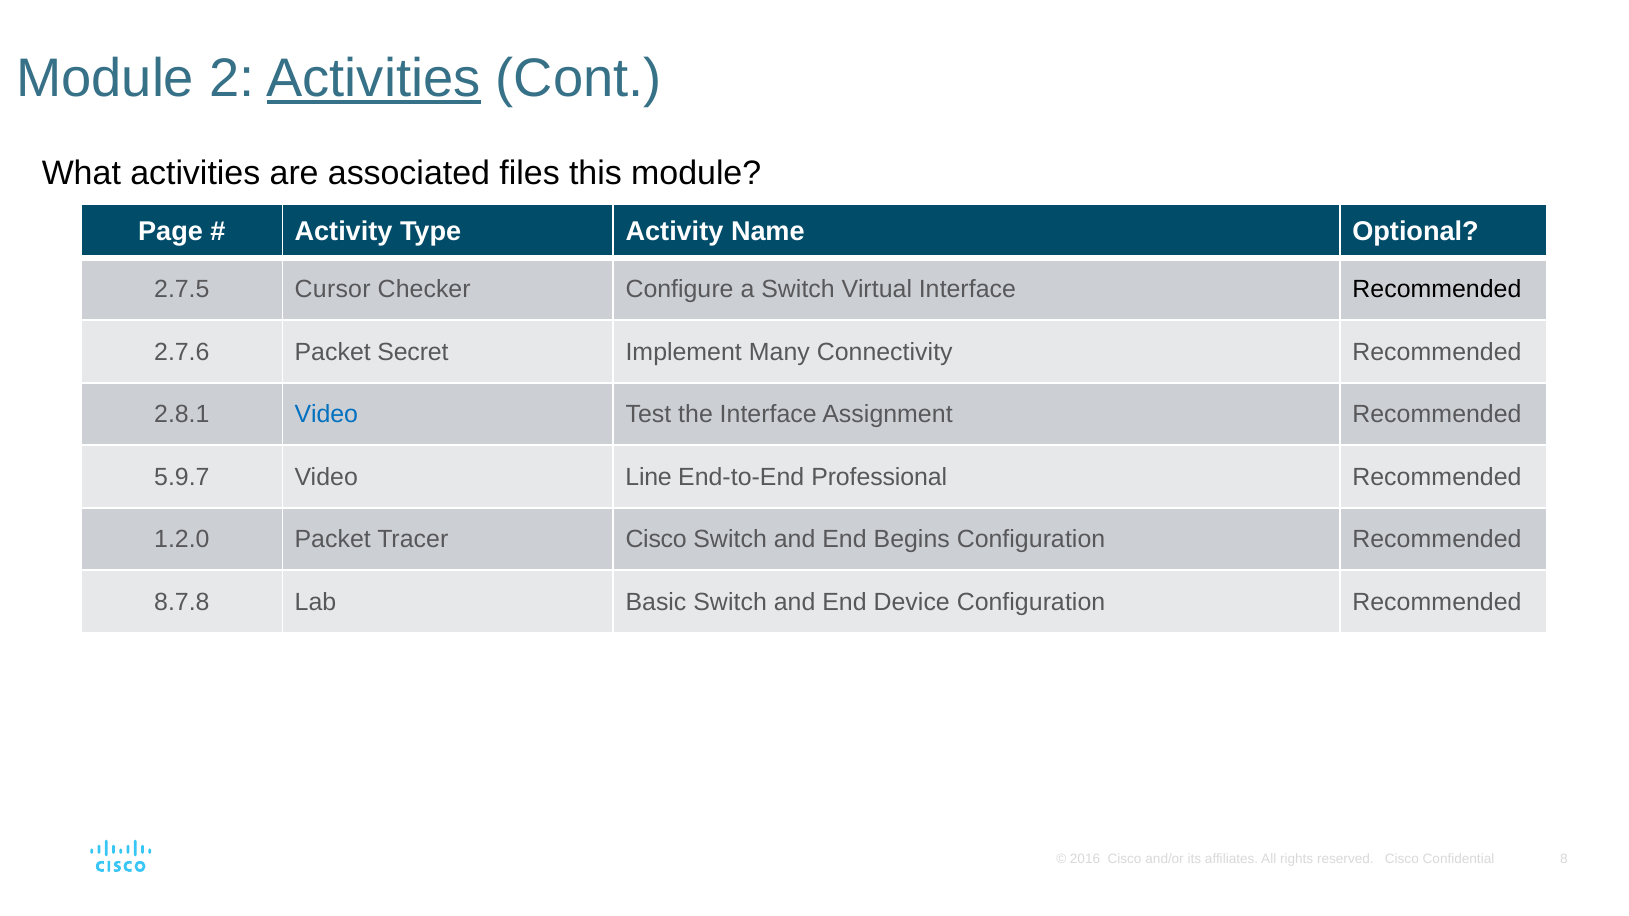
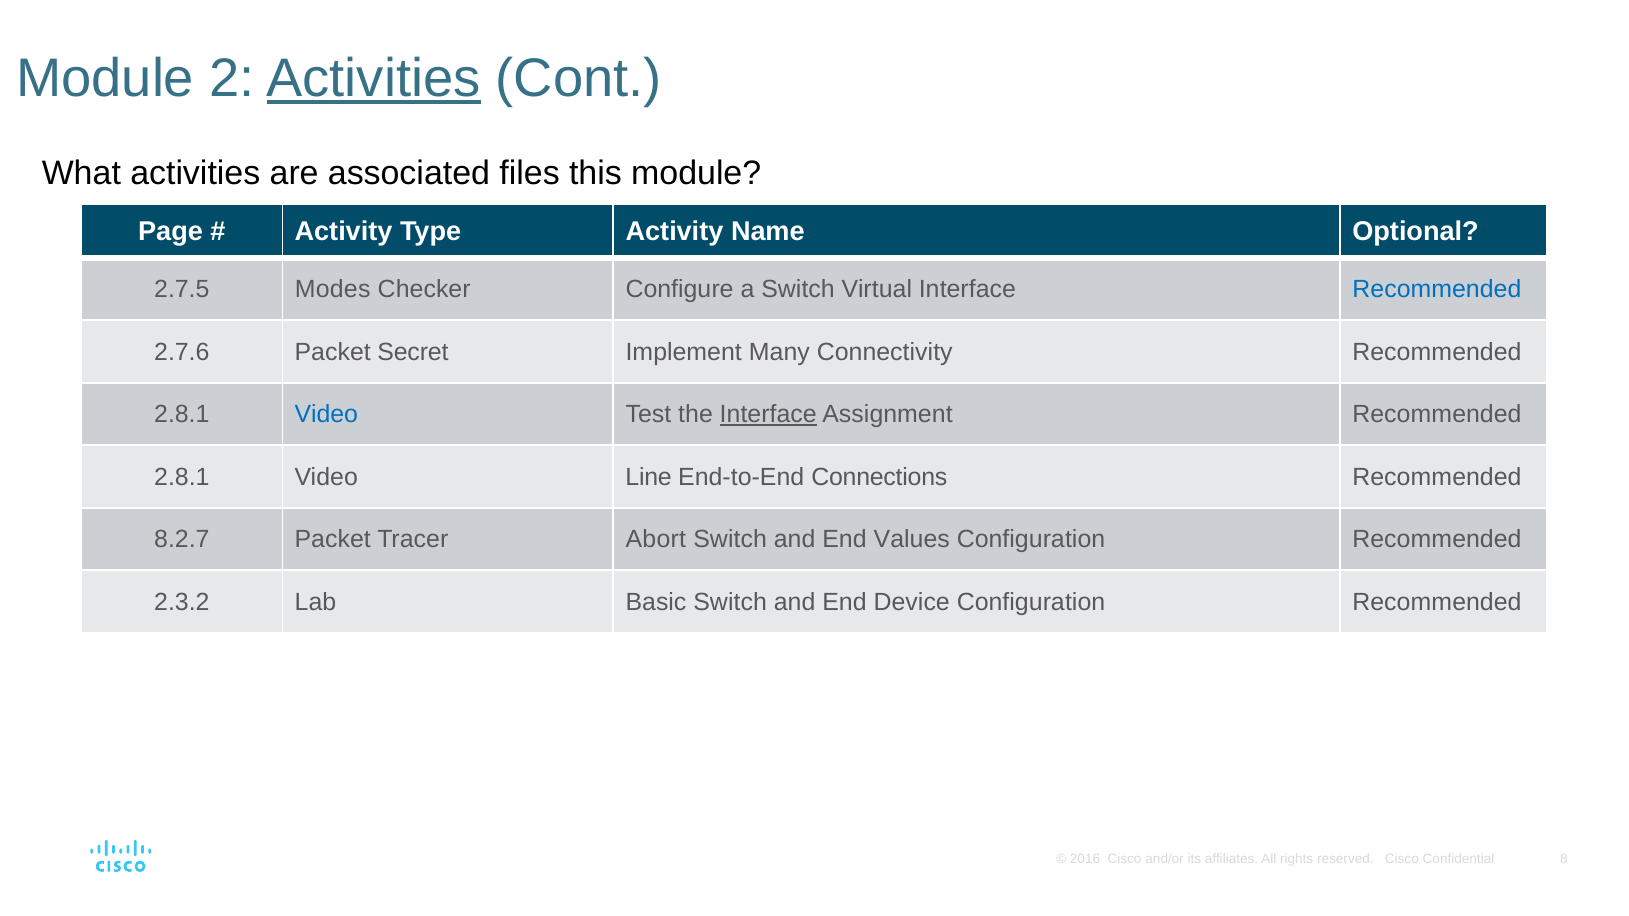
Cursor: Cursor -> Modes
Recommended at (1437, 290) colour: black -> blue
Interface at (768, 415) underline: none -> present
5.9.7 at (182, 477): 5.9.7 -> 2.8.1
Professional: Professional -> Connections
1.2.0: 1.2.0 -> 8.2.7
Tracer Cisco: Cisco -> Abort
Begins: Begins -> Values
8.7.8: 8.7.8 -> 2.3.2
